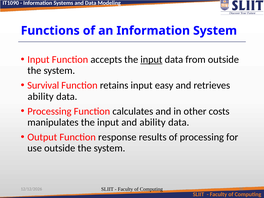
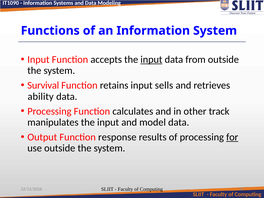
easy: easy -> sells
costs: costs -> track
and ability: ability -> model
for underline: none -> present
